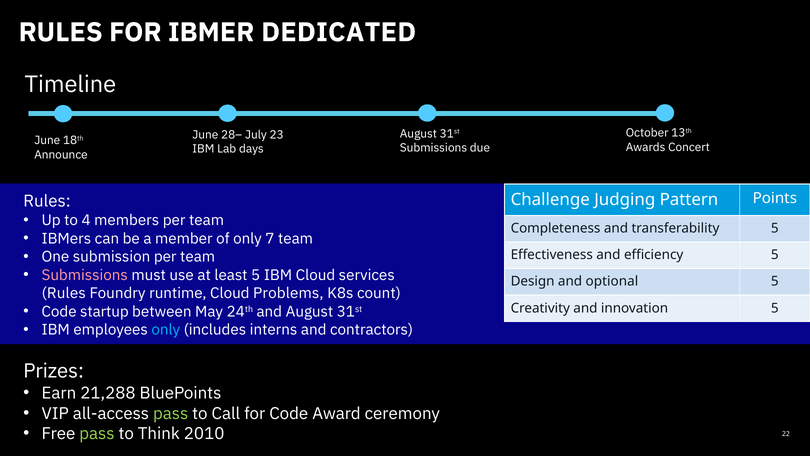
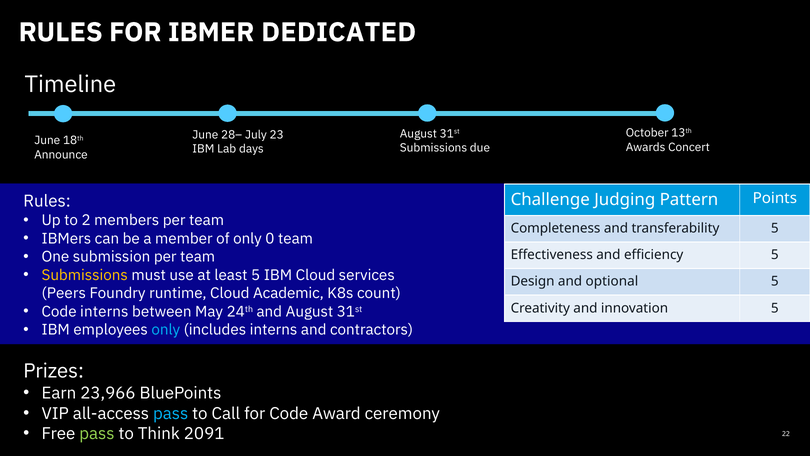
4: 4 -> 2
7: 7 -> 0
Submissions at (85, 275) colour: pink -> yellow
Rules at (64, 293): Rules -> Peers
Problems: Problems -> Academic
Code startup: startup -> interns
21,288: 21,288 -> 23,966
pass at (171, 413) colour: light green -> light blue
2010: 2010 -> 2091
